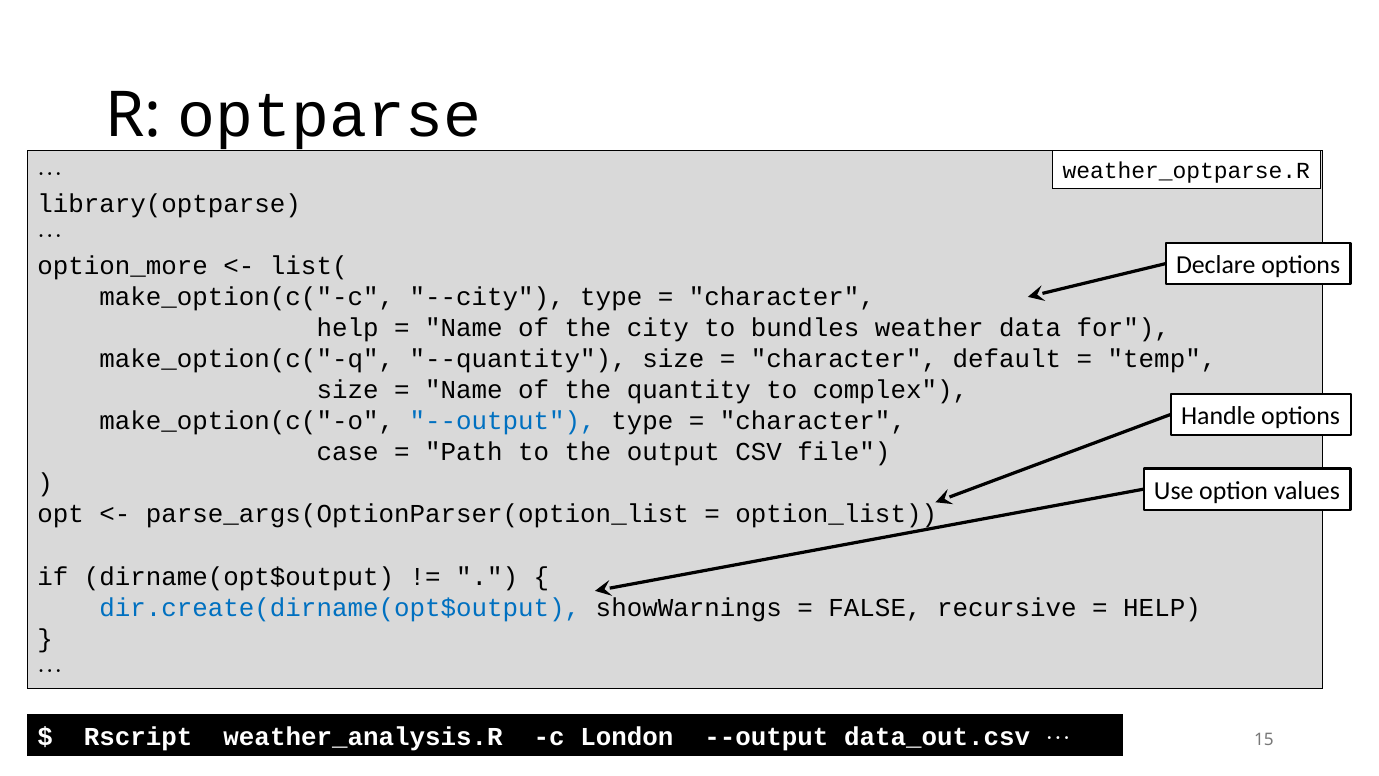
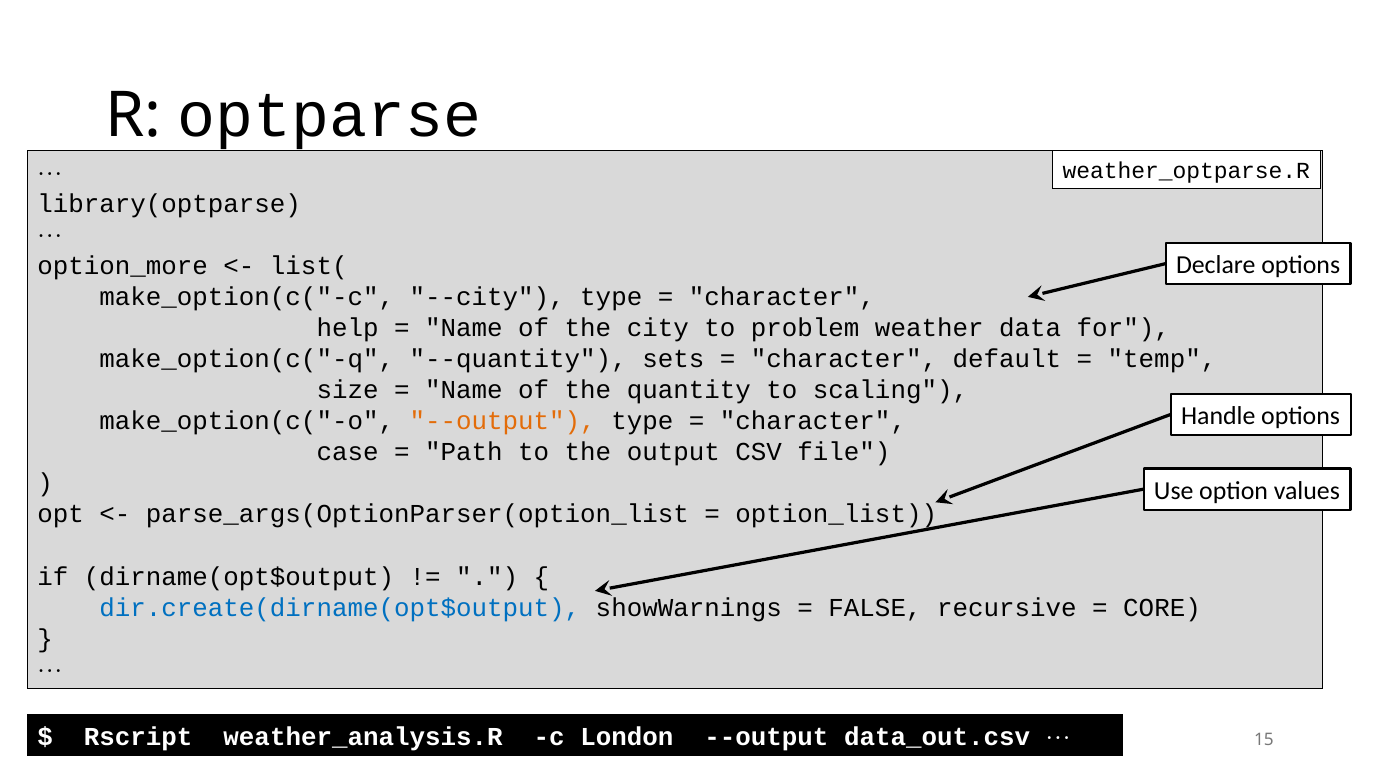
bundles: bundles -> problem
--quantity size: size -> sets
complex: complex -> scaling
--output at (503, 421) colour: blue -> orange
HELP at (1162, 607): HELP -> CORE
